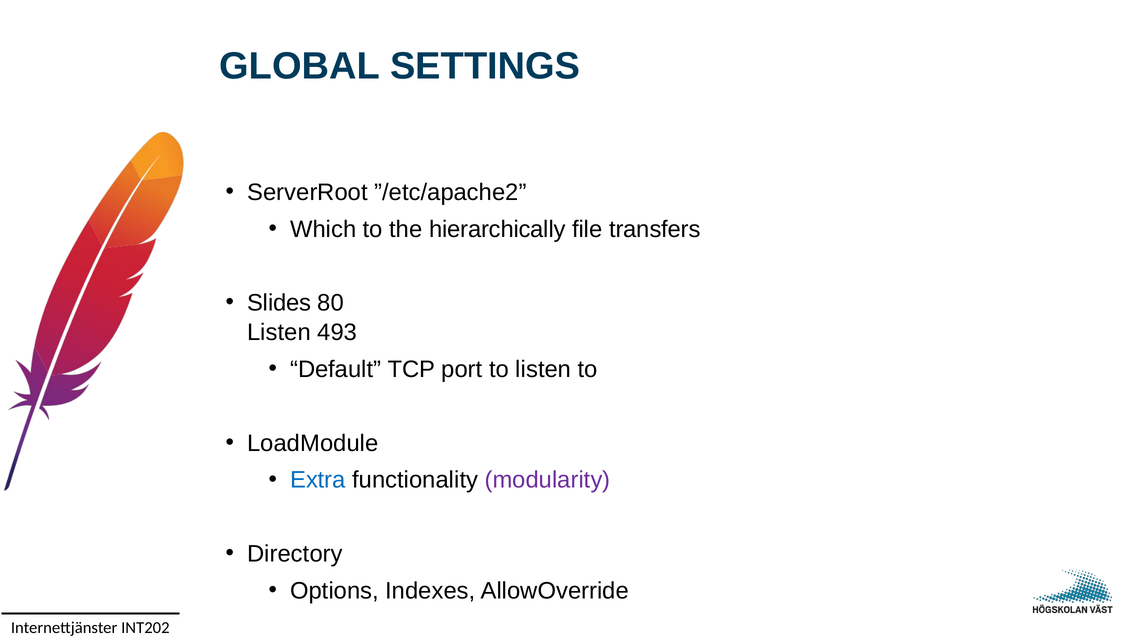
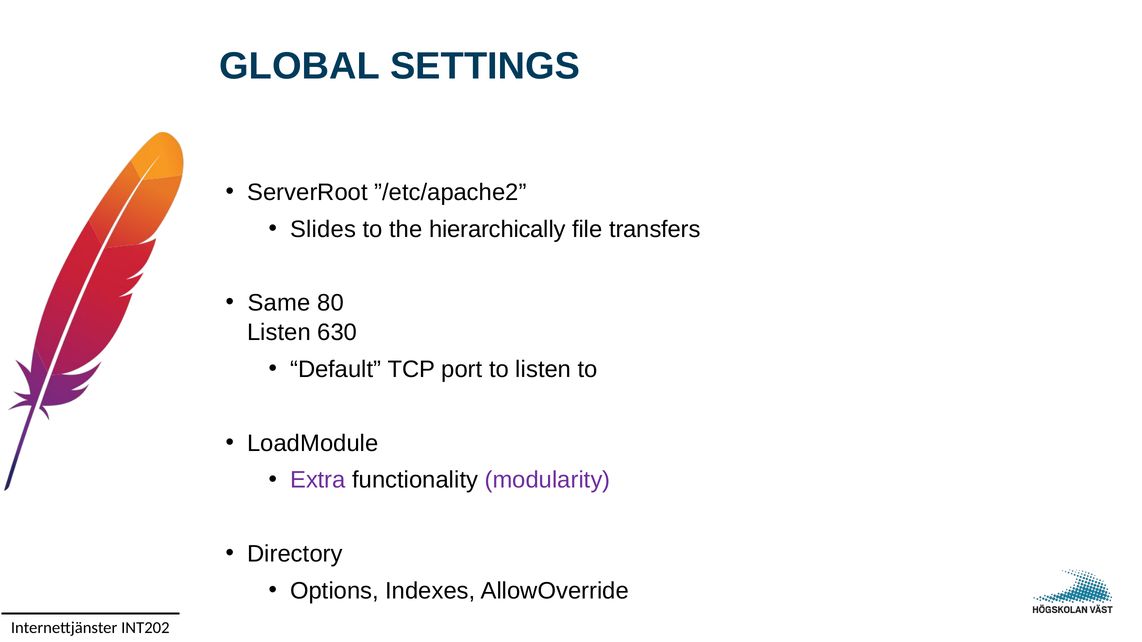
Which: Which -> Slides
Slides: Slides -> Same
493: 493 -> 630
Extra colour: blue -> purple
